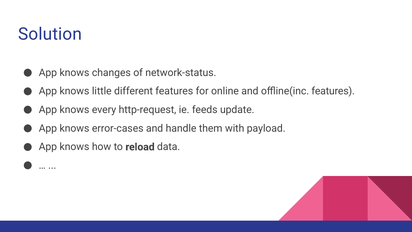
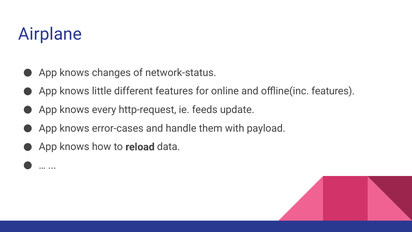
Solution: Solution -> Airplane
